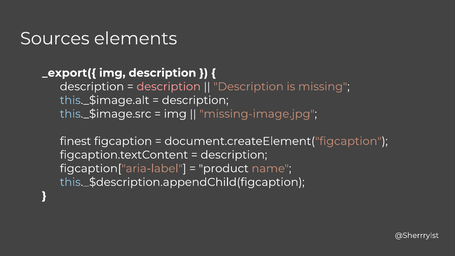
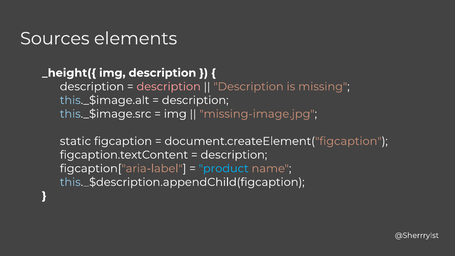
_export({: _export({ -> _height({
finest: finest -> static
product colour: white -> light blue
